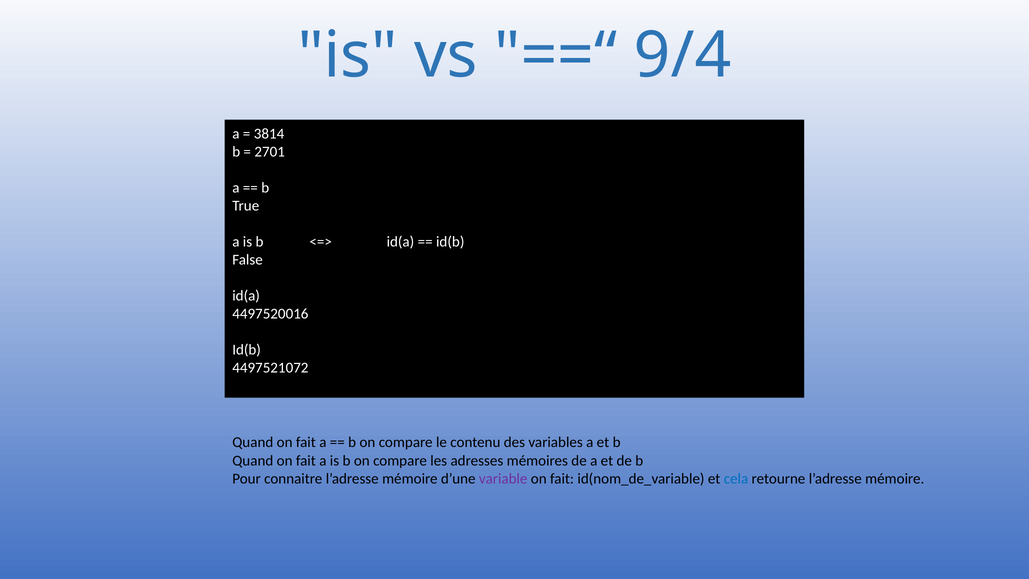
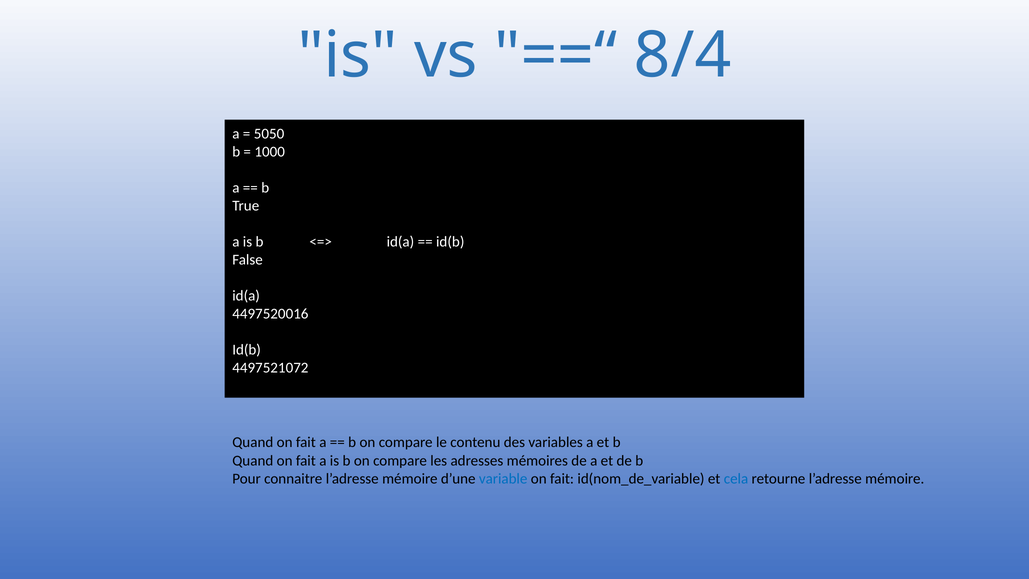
9/4: 9/4 -> 8/4
3814: 3814 -> 5050
2701: 2701 -> 1000
variable colour: purple -> blue
